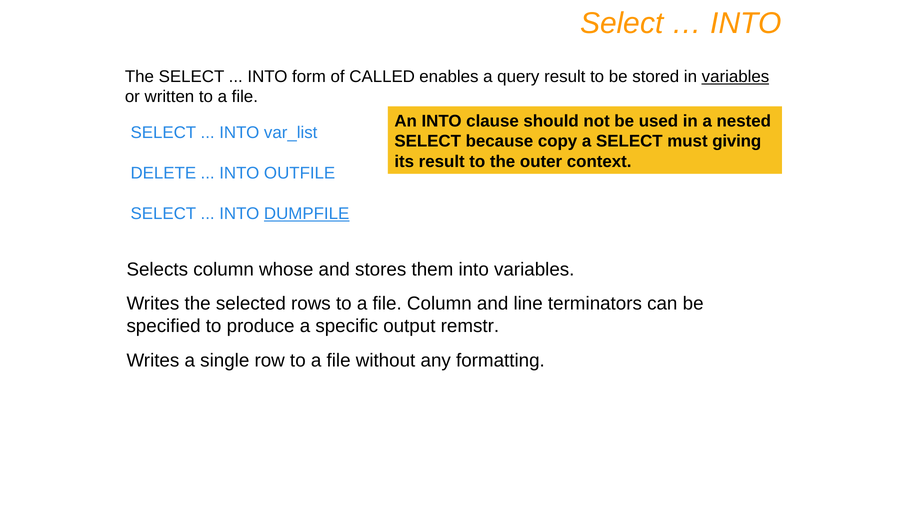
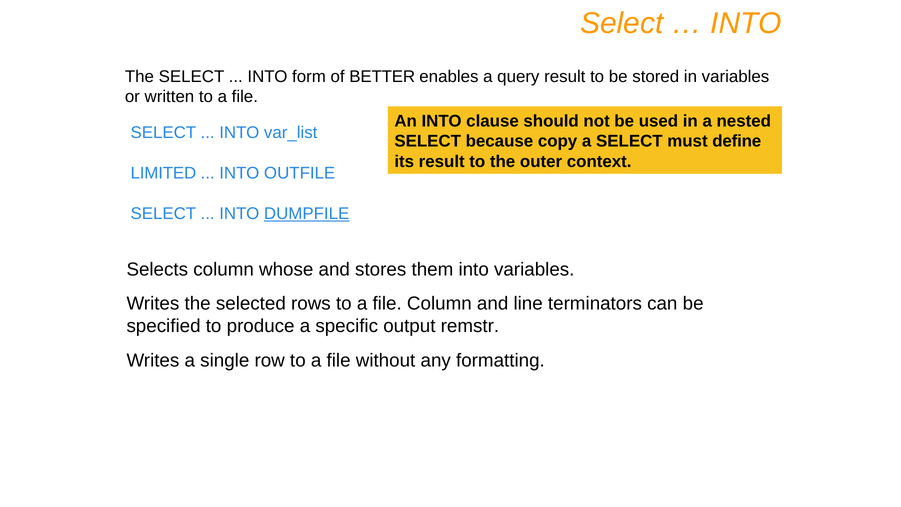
CALLED: CALLED -> BETTER
variables at (735, 77) underline: present -> none
giving: giving -> define
DELETE: DELETE -> LIMITED
